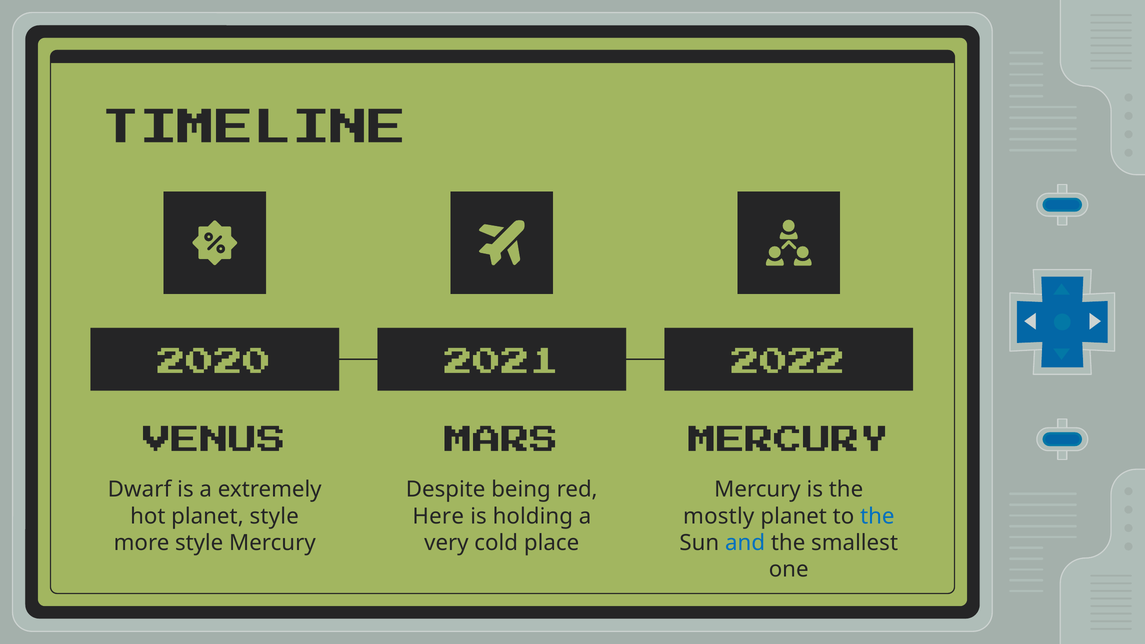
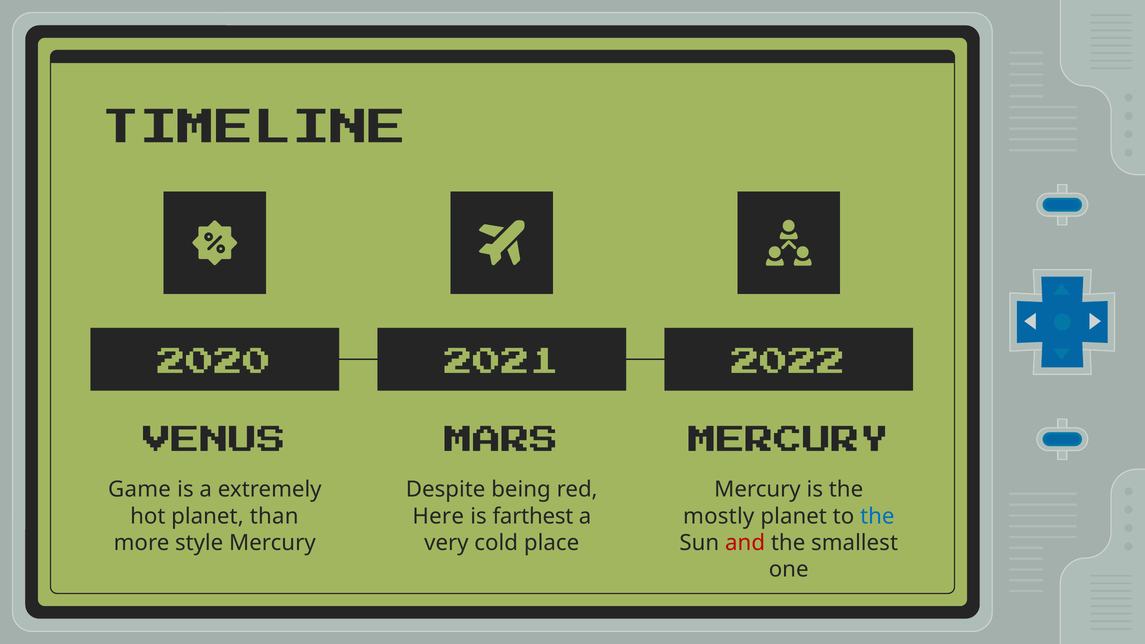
Dwarf: Dwarf -> Game
planet style: style -> than
holding: holding -> farthest
and colour: blue -> red
